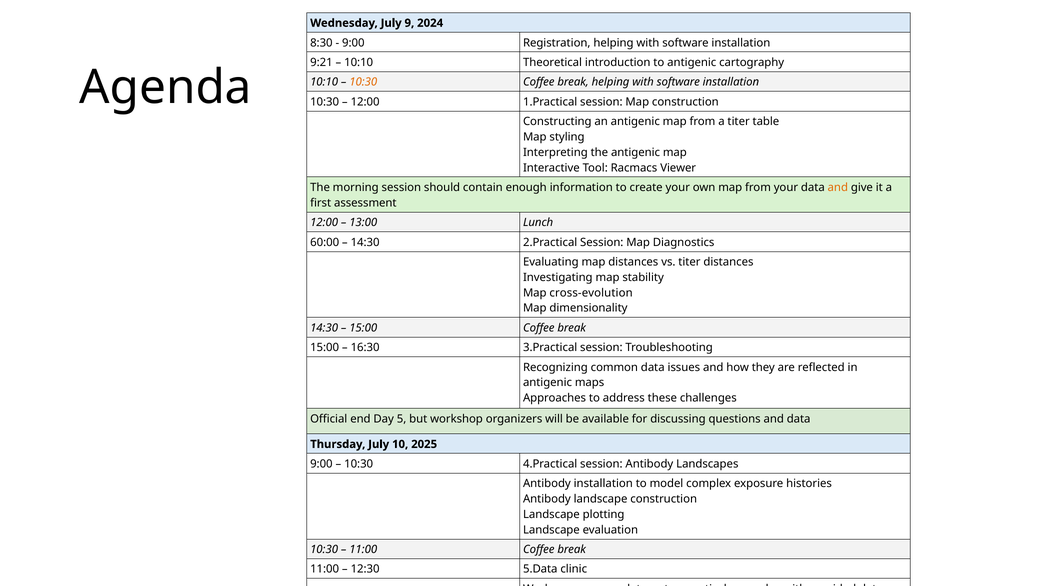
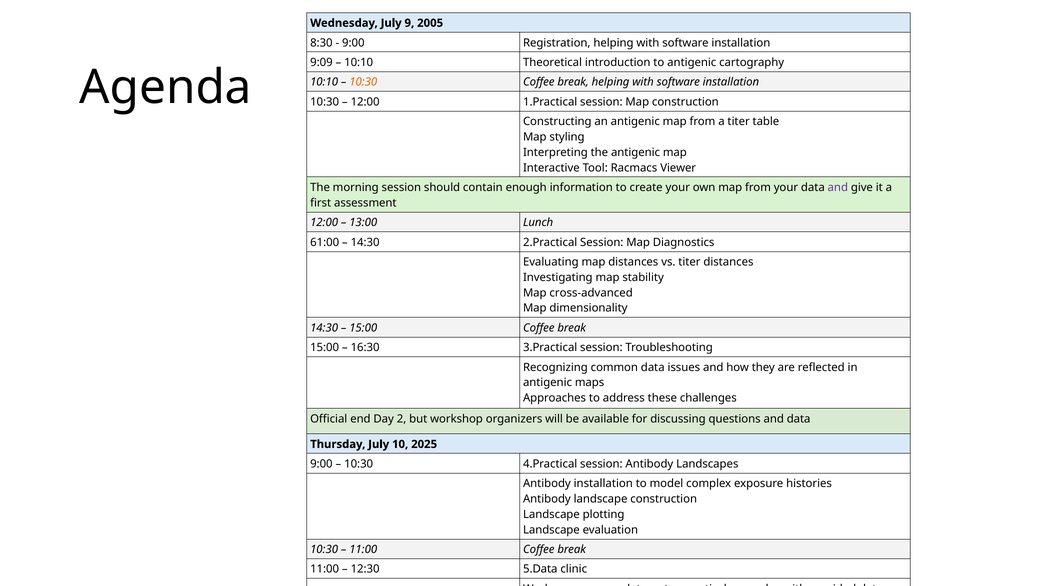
2024: 2024 -> 2005
9:21: 9:21 -> 9:09
and at (838, 188) colour: orange -> purple
60:00: 60:00 -> 61:00
cross-evolution: cross-evolution -> cross-advanced
5: 5 -> 2
